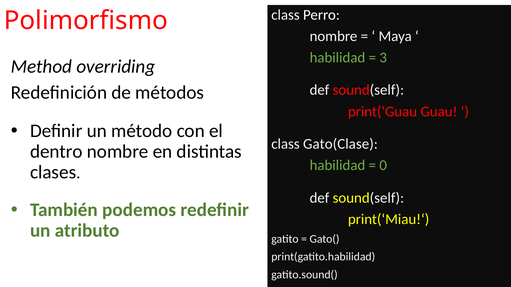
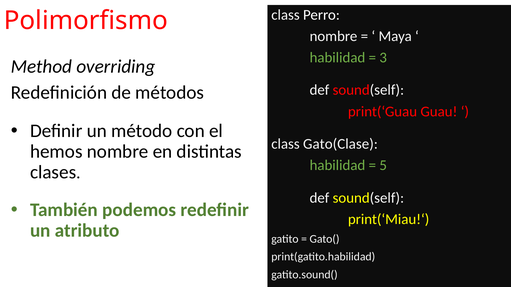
dentro: dentro -> hemos
0: 0 -> 5
